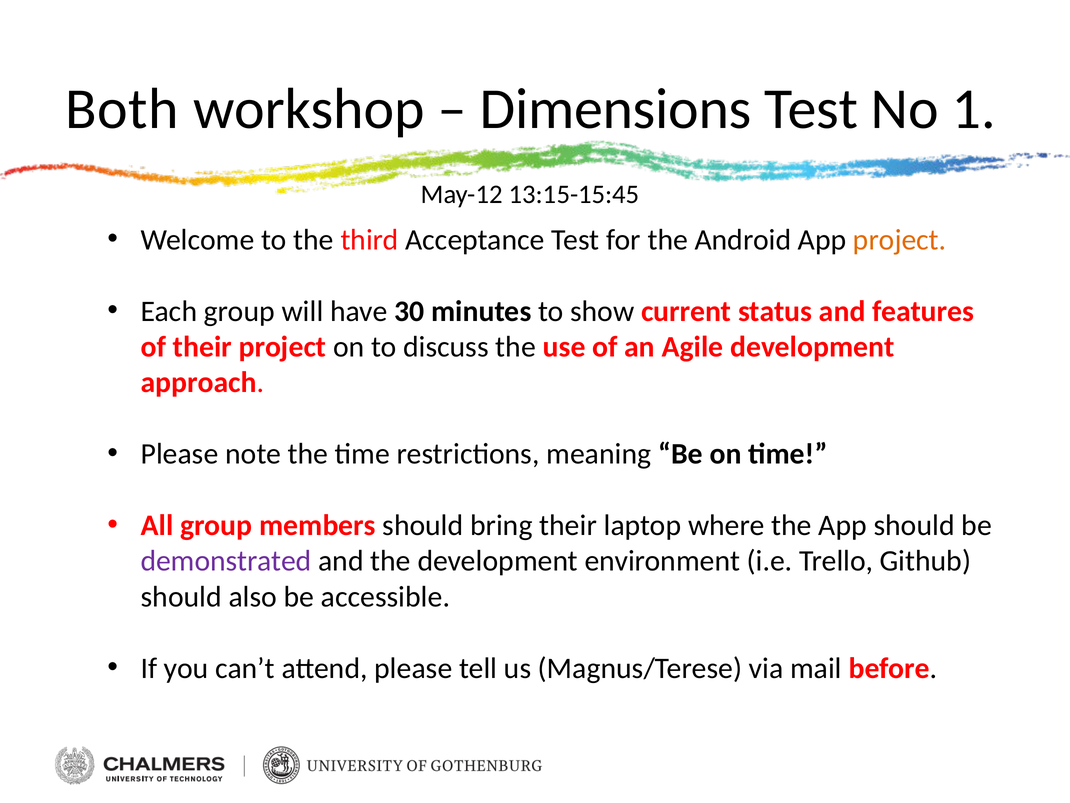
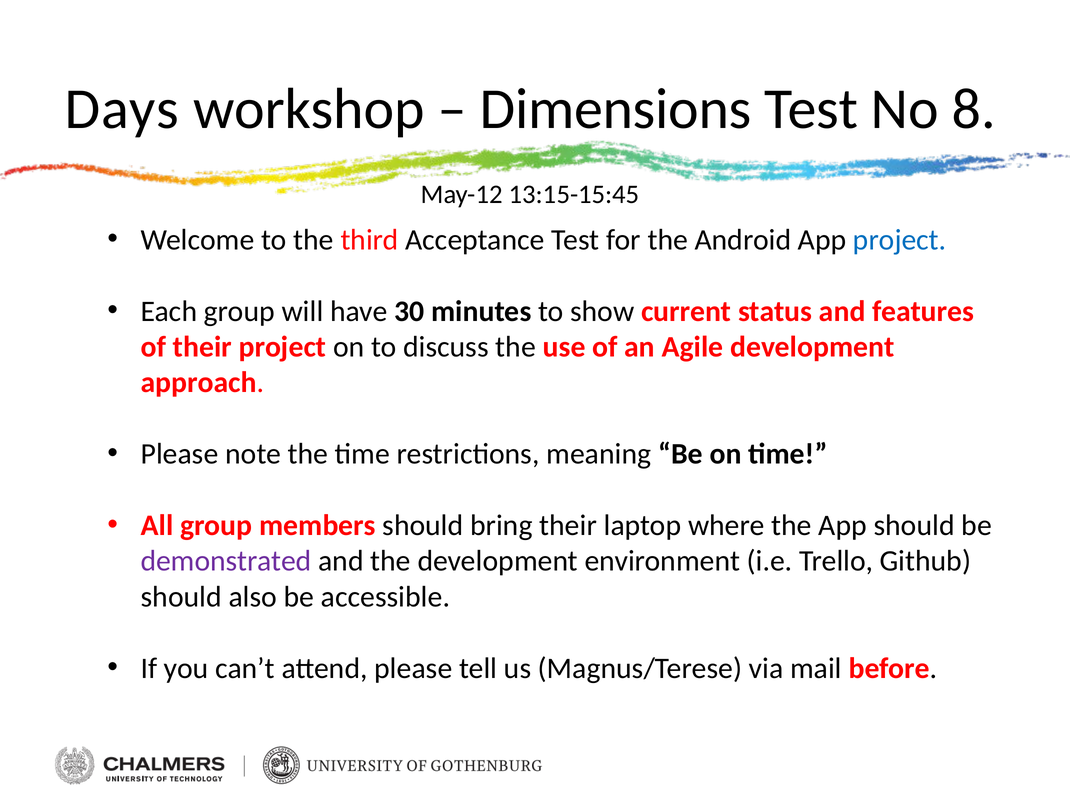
Both: Both -> Days
1: 1 -> 8
project at (900, 240) colour: orange -> blue
